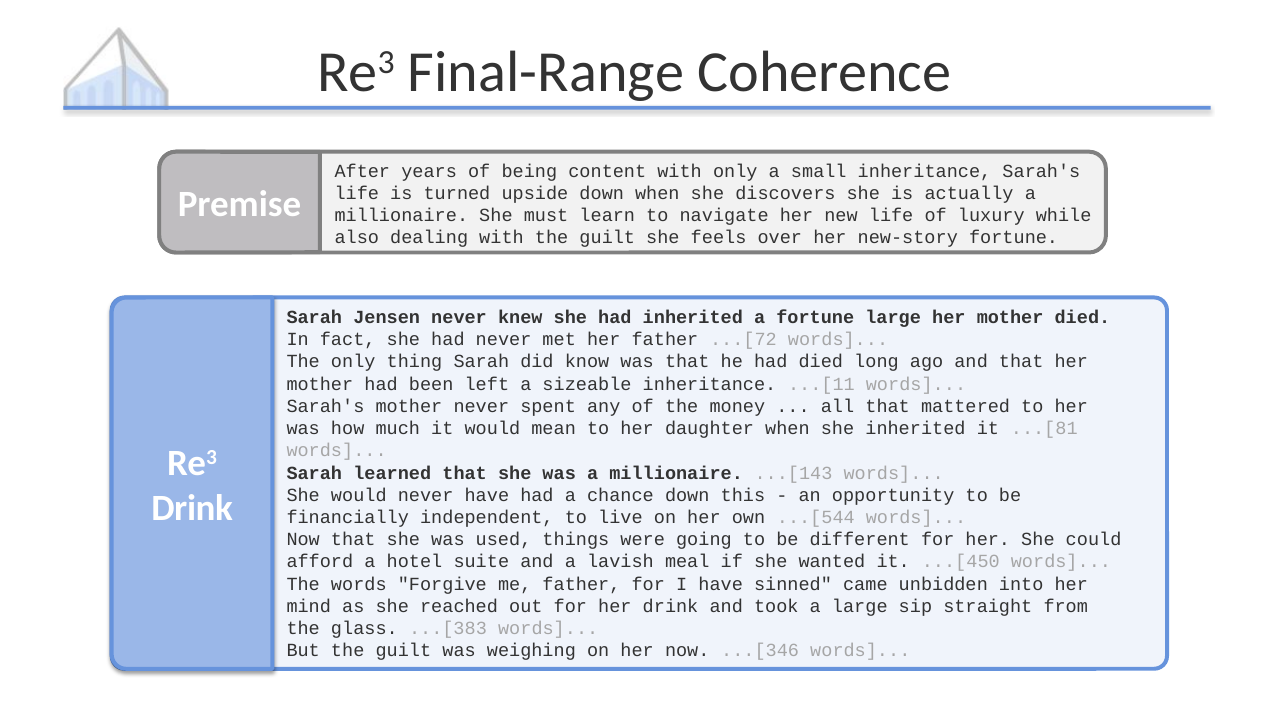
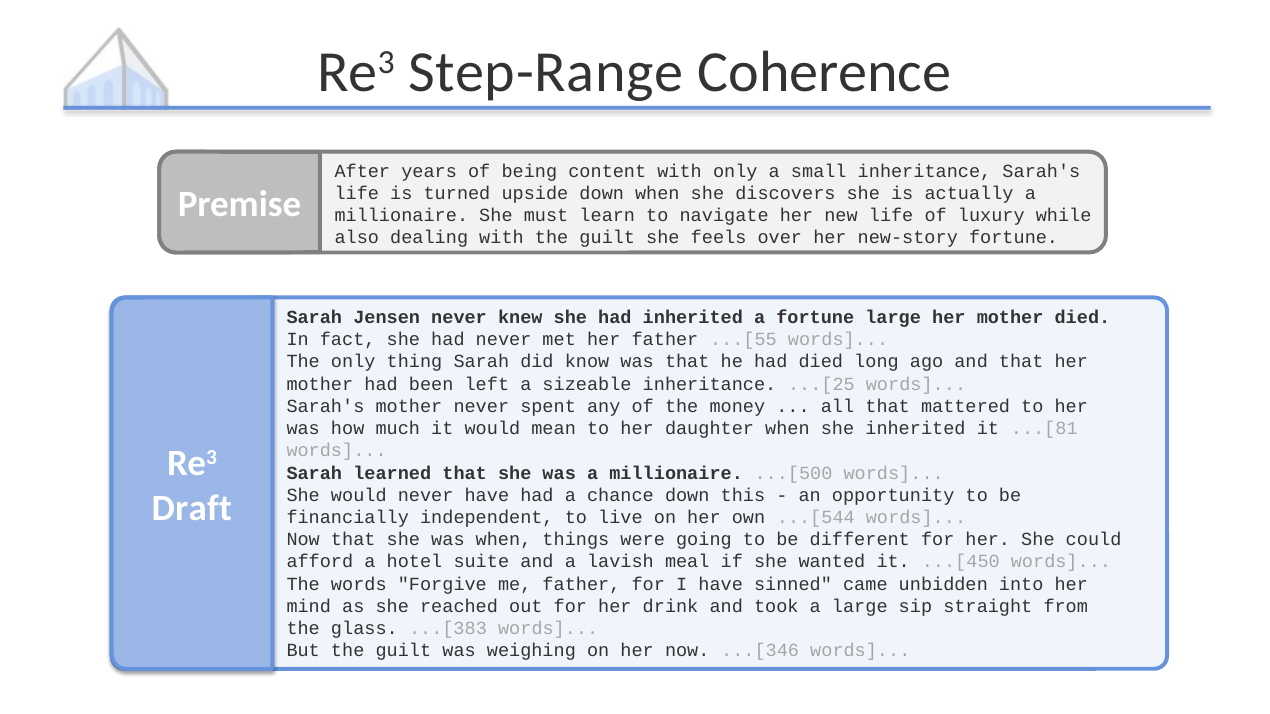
Final-Range: Final-Range -> Step-Range
...[72: ...[72 -> ...[55
...[11: ...[11 -> ...[25
...[143: ...[143 -> ...[500
Drink at (192, 508): Drink -> Draft
was used: used -> when
